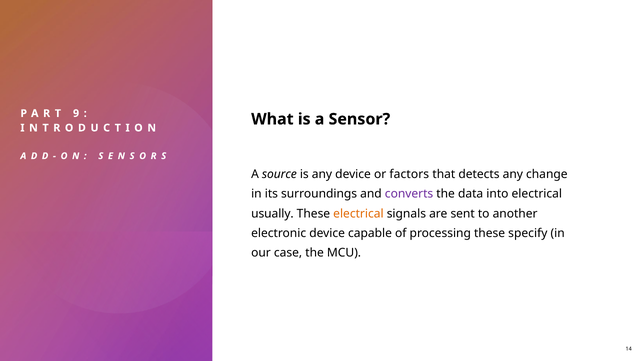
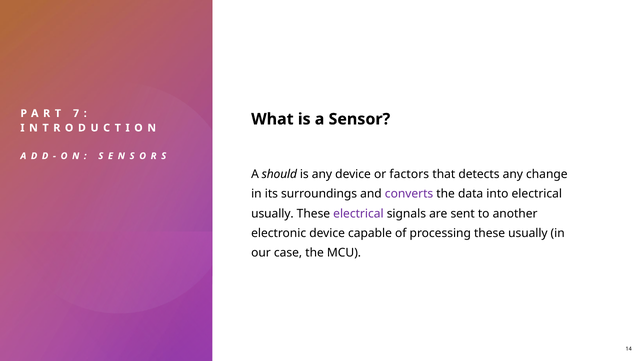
9: 9 -> 7
source: source -> should
electrical at (358, 213) colour: orange -> purple
these specify: specify -> usually
